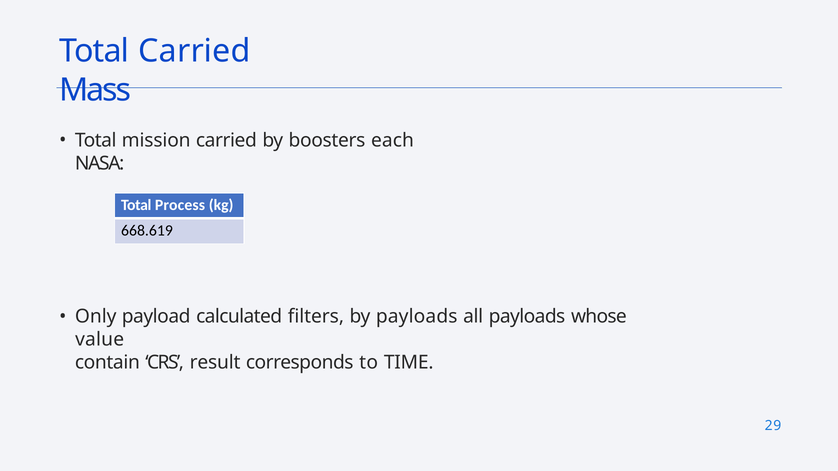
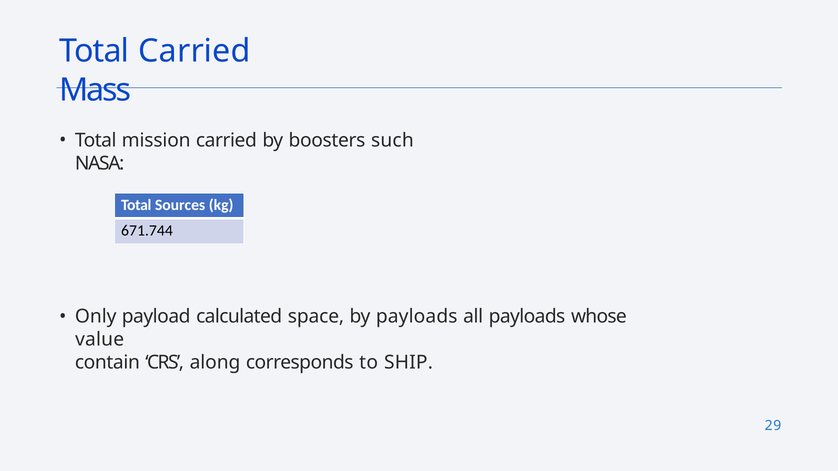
each: each -> such
Process: Process -> Sources
668.619: 668.619 -> 671.744
filters: filters -> space
result: result -> along
TIME: TIME -> SHIP
